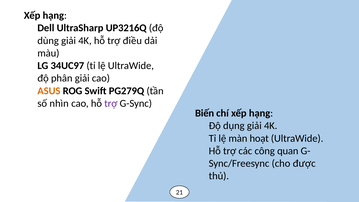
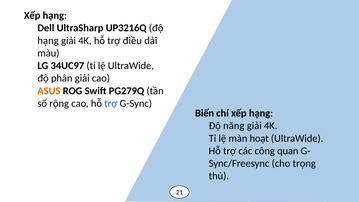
dùng at (48, 41): dùng -> hạng
nhìn: nhìn -> rộng
trợ at (111, 103) colour: purple -> blue
dụng: dụng -> năng
được: được -> trọng
